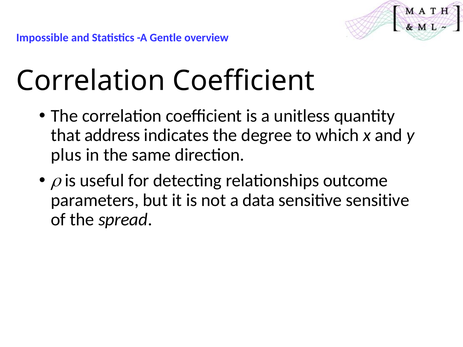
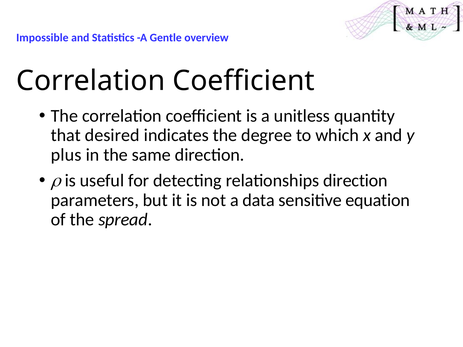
address: address -> desired
relationships outcome: outcome -> direction
sensitive sensitive: sensitive -> equation
